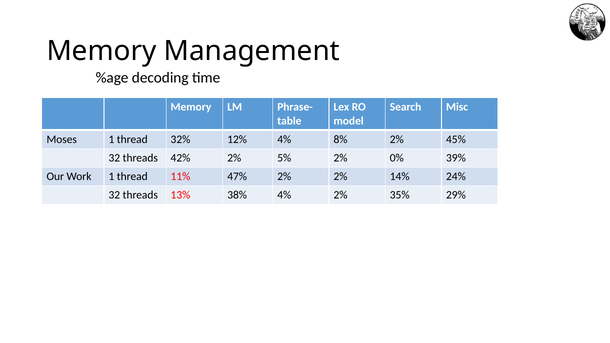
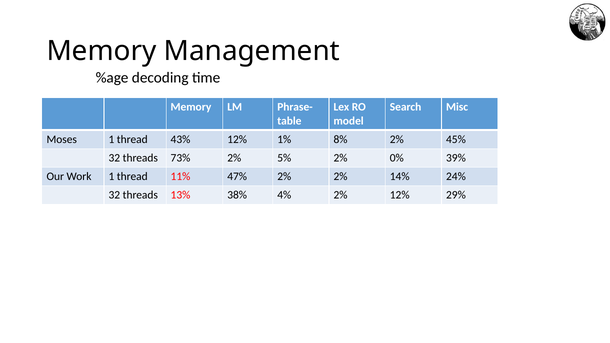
32%: 32% -> 43%
12% 4%: 4% -> 1%
42%: 42% -> 73%
2% 35%: 35% -> 12%
